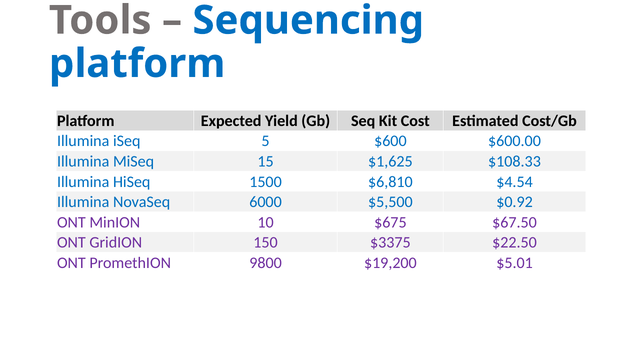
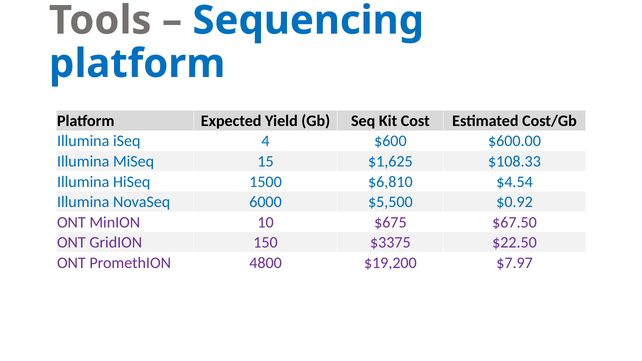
5: 5 -> 4
9800: 9800 -> 4800
$5.01: $5.01 -> $7.97
